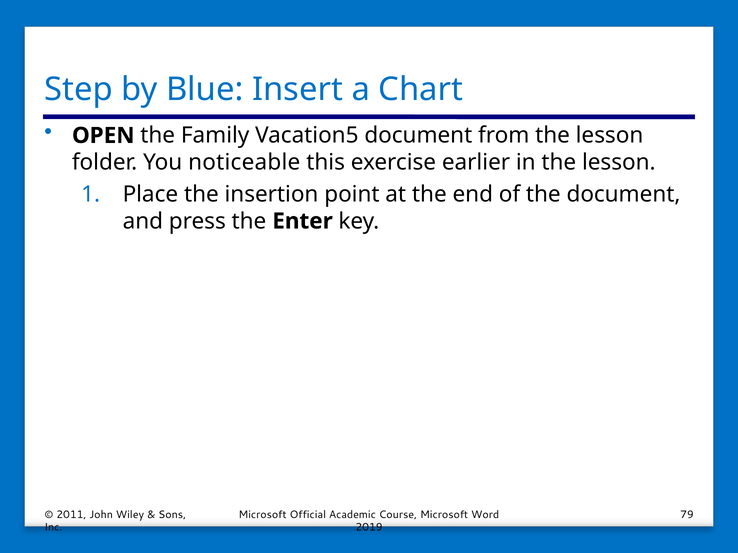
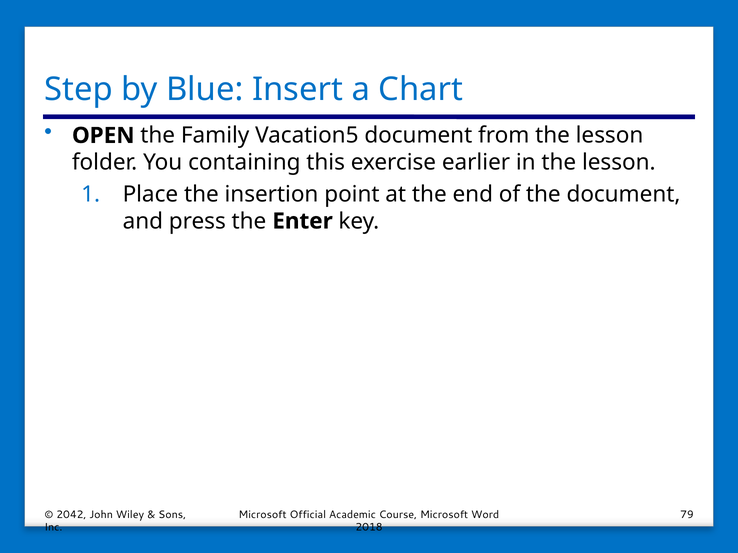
noticeable: noticeable -> containing
2011: 2011 -> 2042
2019: 2019 -> 2018
